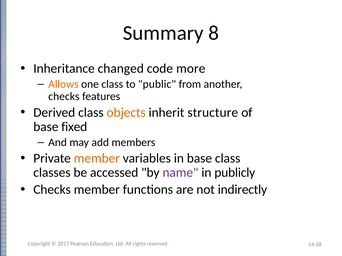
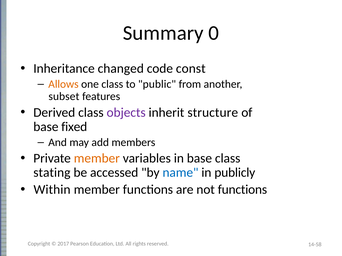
8: 8 -> 0
more: more -> const
checks at (64, 97): checks -> subset
objects colour: orange -> purple
classes: classes -> stating
name colour: purple -> blue
Checks at (52, 190): Checks -> Within
not indirectly: indirectly -> functions
